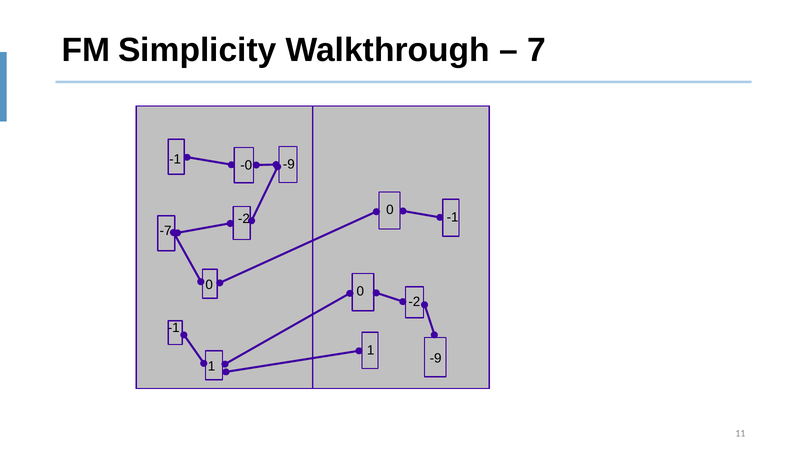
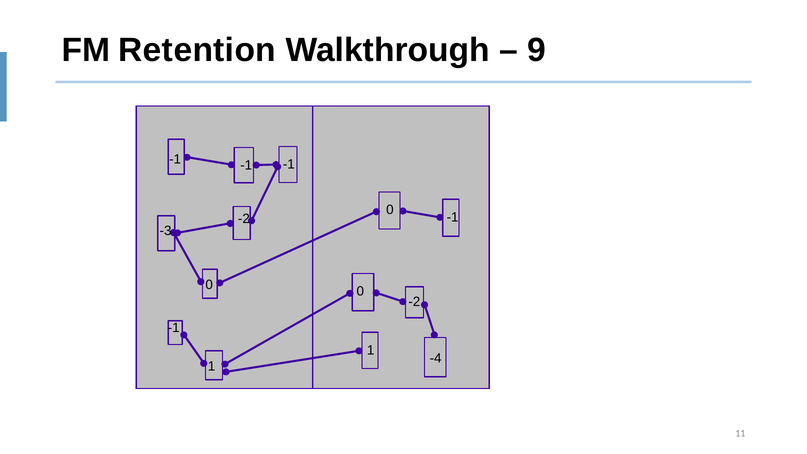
Simplicity: Simplicity -> Retention
7: 7 -> 9
-9 at (289, 164): -9 -> -1
-0 at (246, 166): -0 -> -1
-7: -7 -> -3
-9 at (436, 358): -9 -> -4
